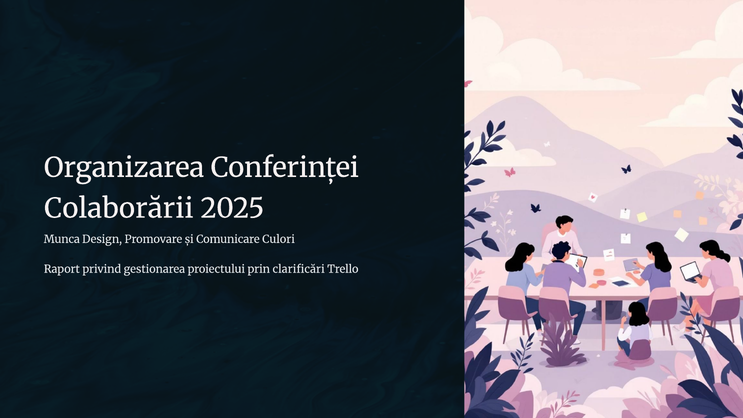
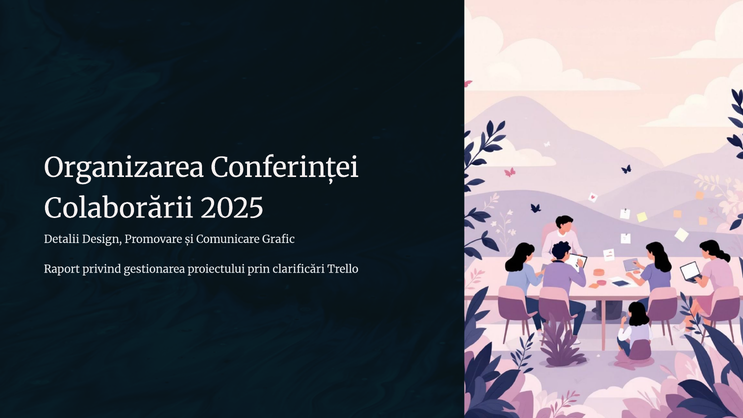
Munca: Munca -> Detalii
Culori: Culori -> Grafic
